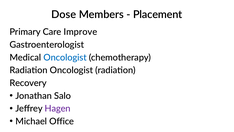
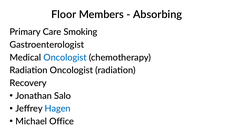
Dose: Dose -> Floor
Placement: Placement -> Absorbing
Improve: Improve -> Smoking
Hagen colour: purple -> blue
